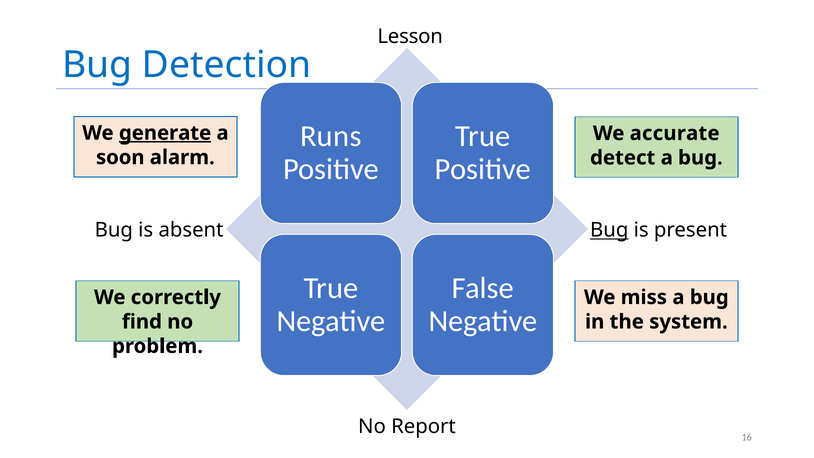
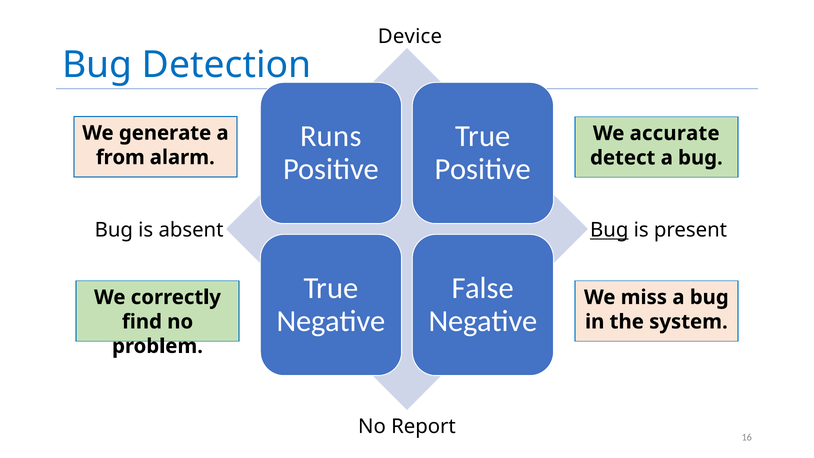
Lesson: Lesson -> Device
generate underline: present -> none
soon: soon -> from
